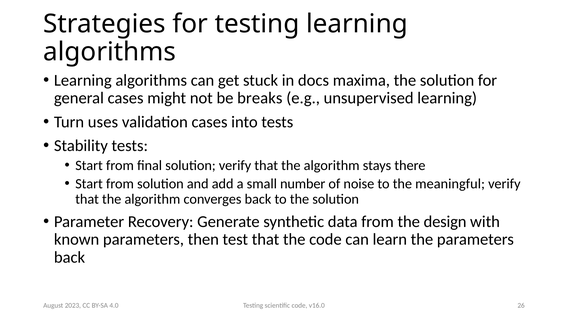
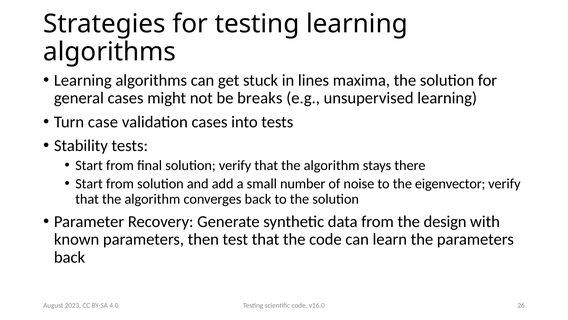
docs: docs -> lines
uses: uses -> case
meaningful: meaningful -> eigenvector
